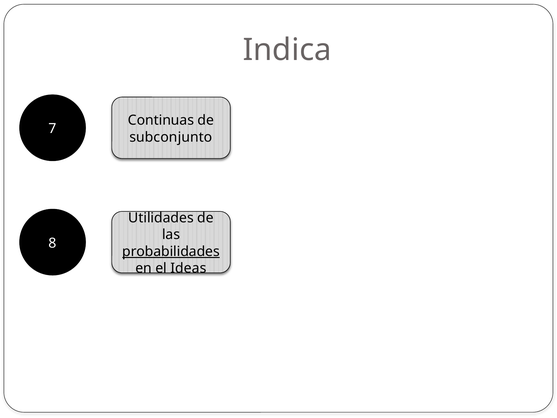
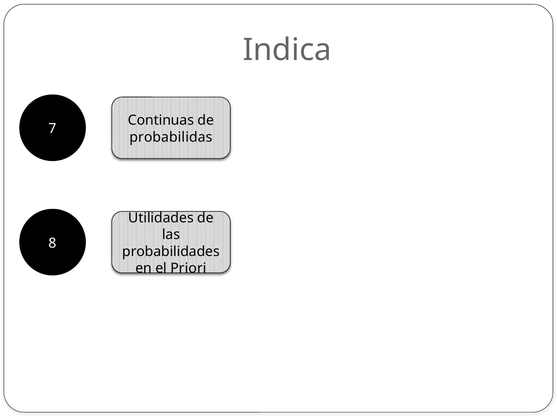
subconjunto: subconjunto -> probabilidas
probabilidades underline: present -> none
Ideas: Ideas -> Priori
